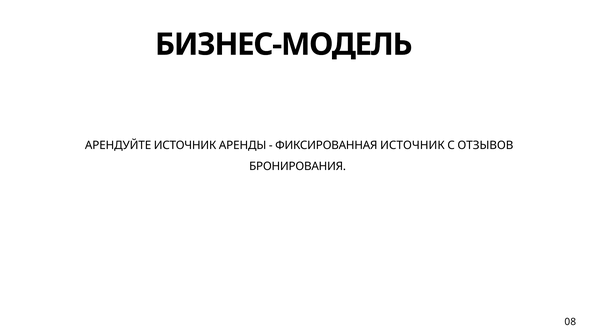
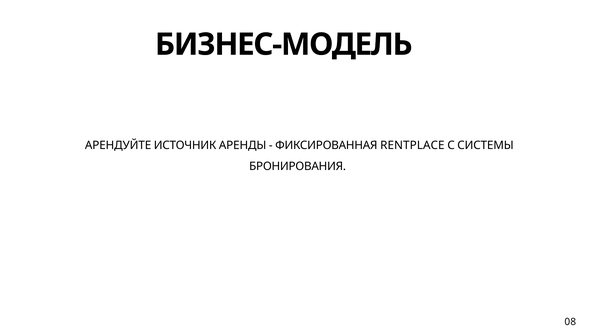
ФИКСИРОВАННАЯ ИСТОЧНИК: ИСТОЧНИК -> RENTPLACE
ОТЗЫВОВ: ОТЗЫВОВ -> СИСТЕМЫ
